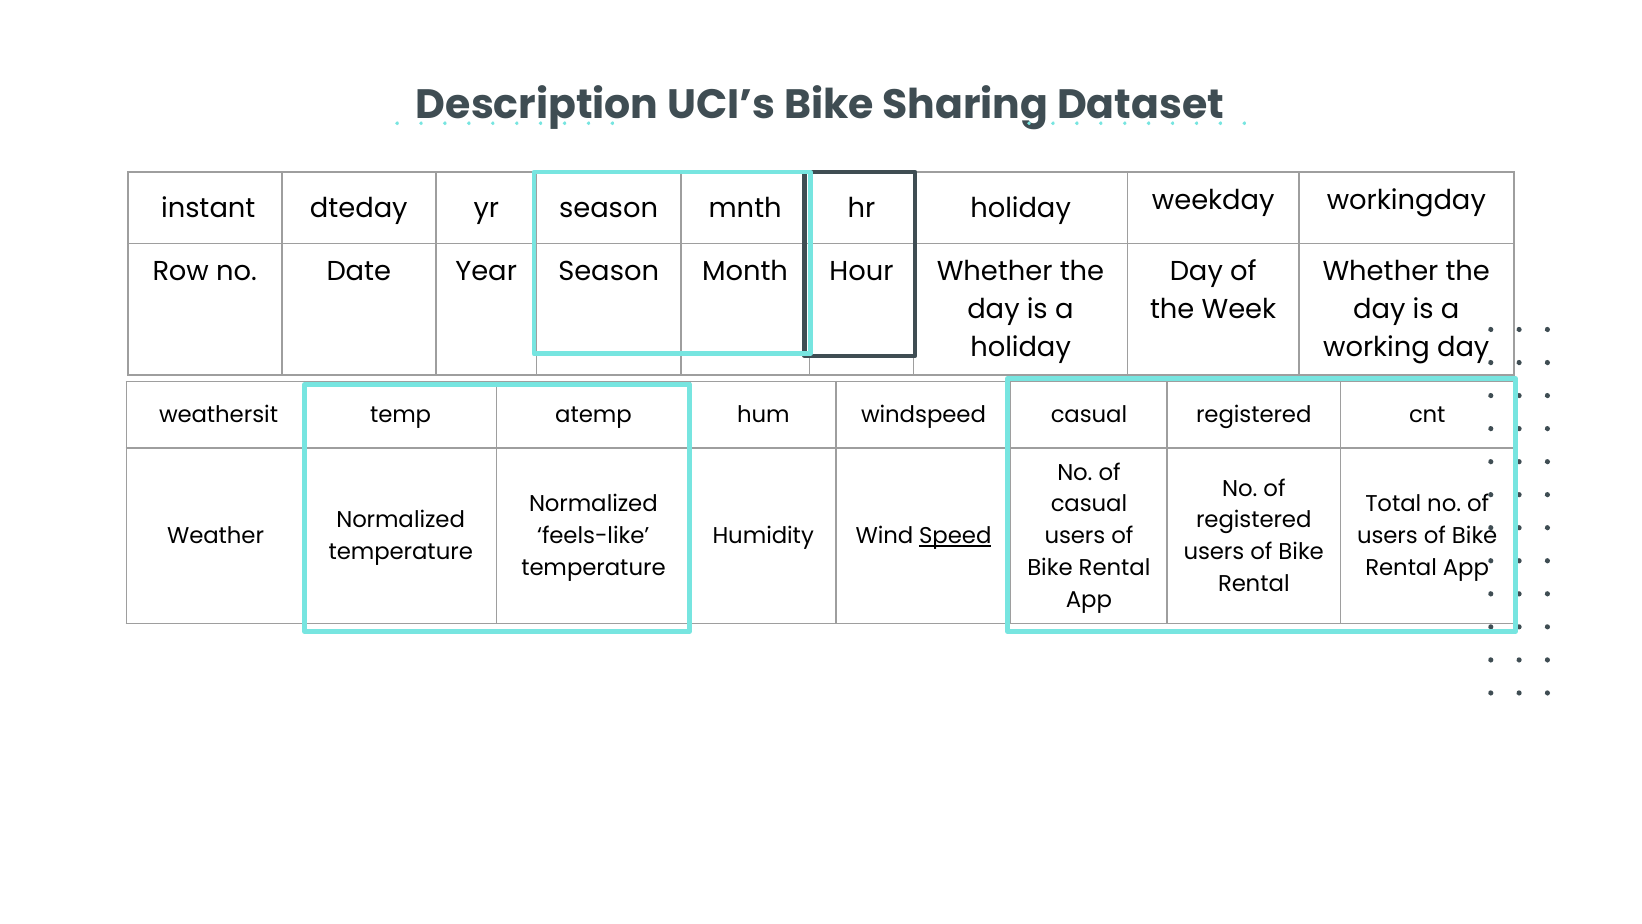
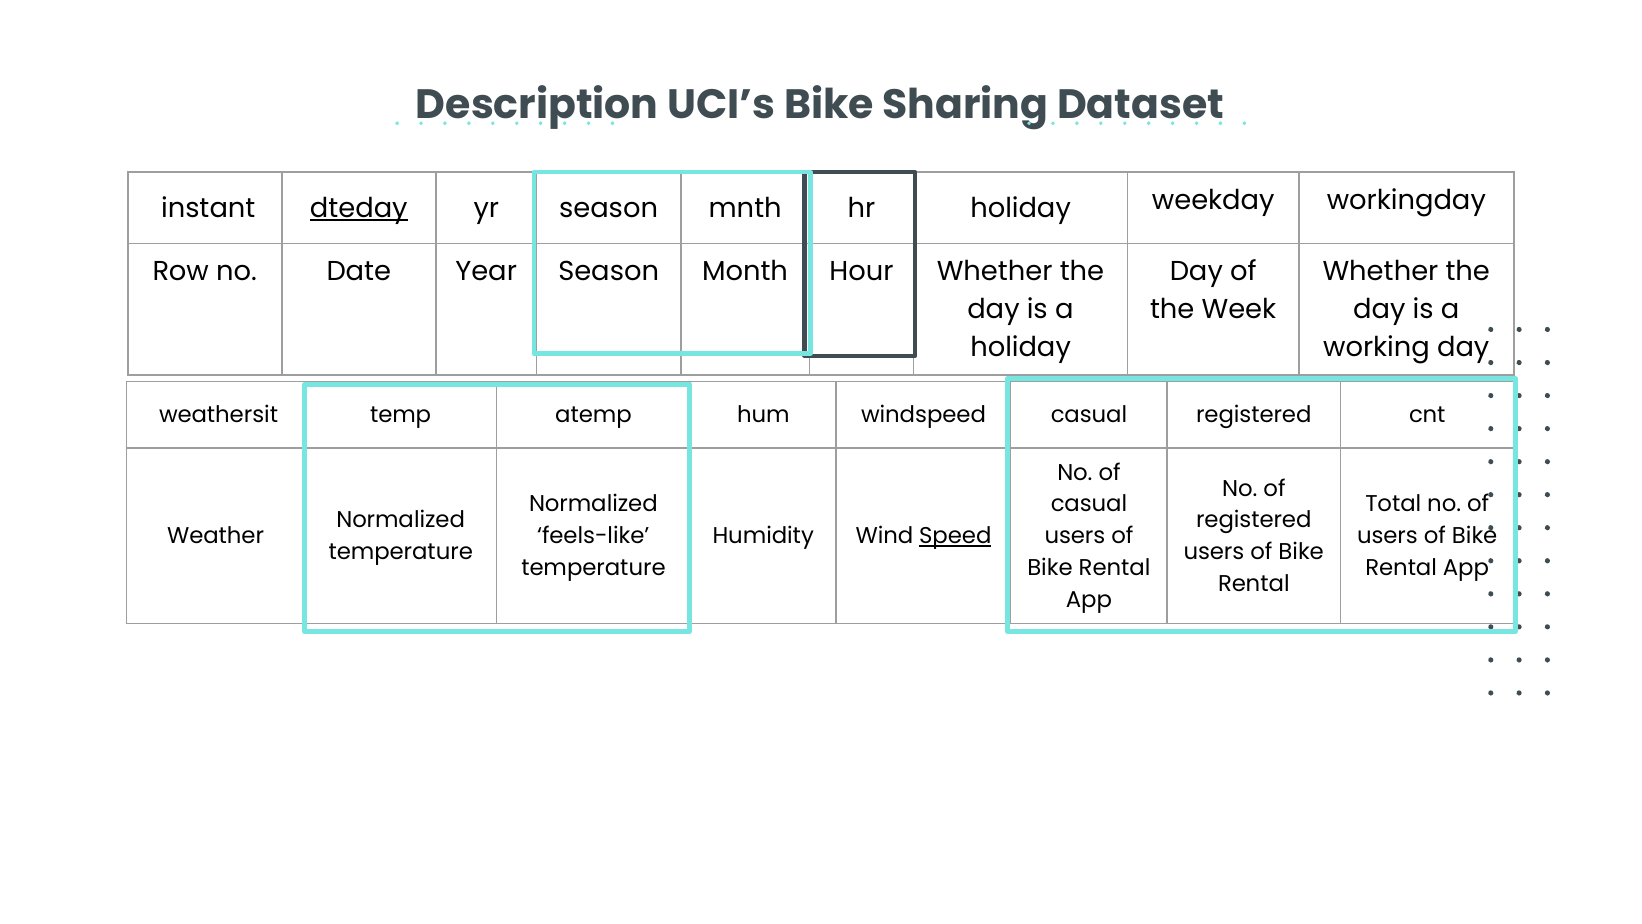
dteday underline: none -> present
